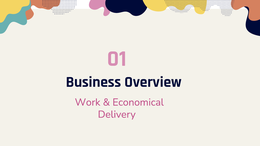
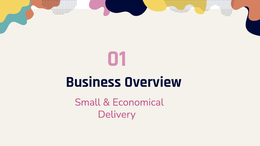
Work: Work -> Small
